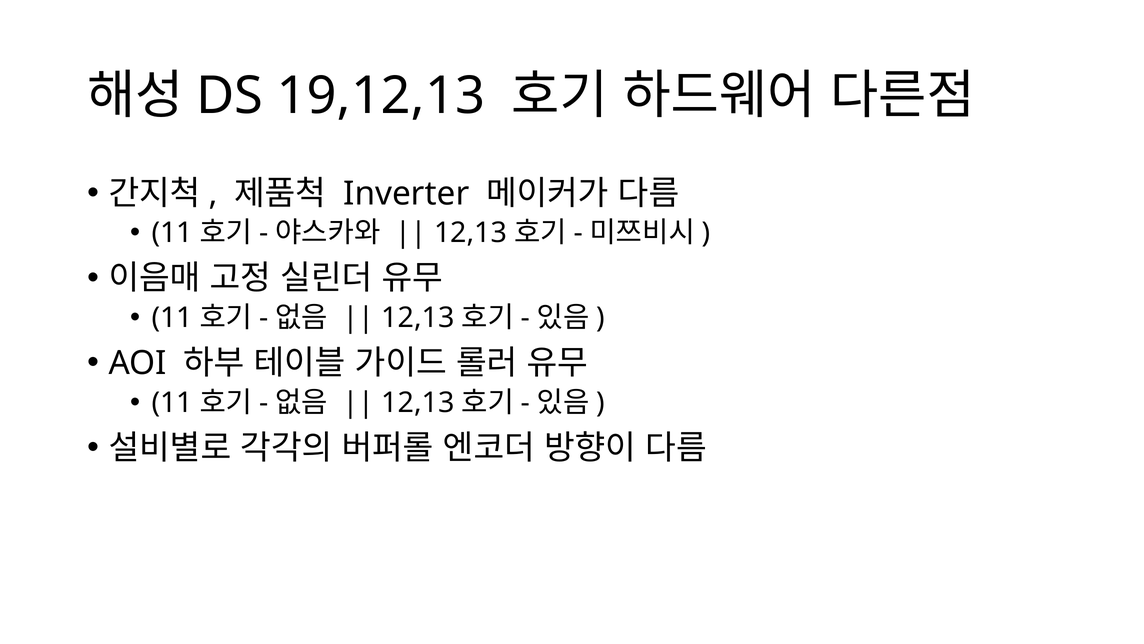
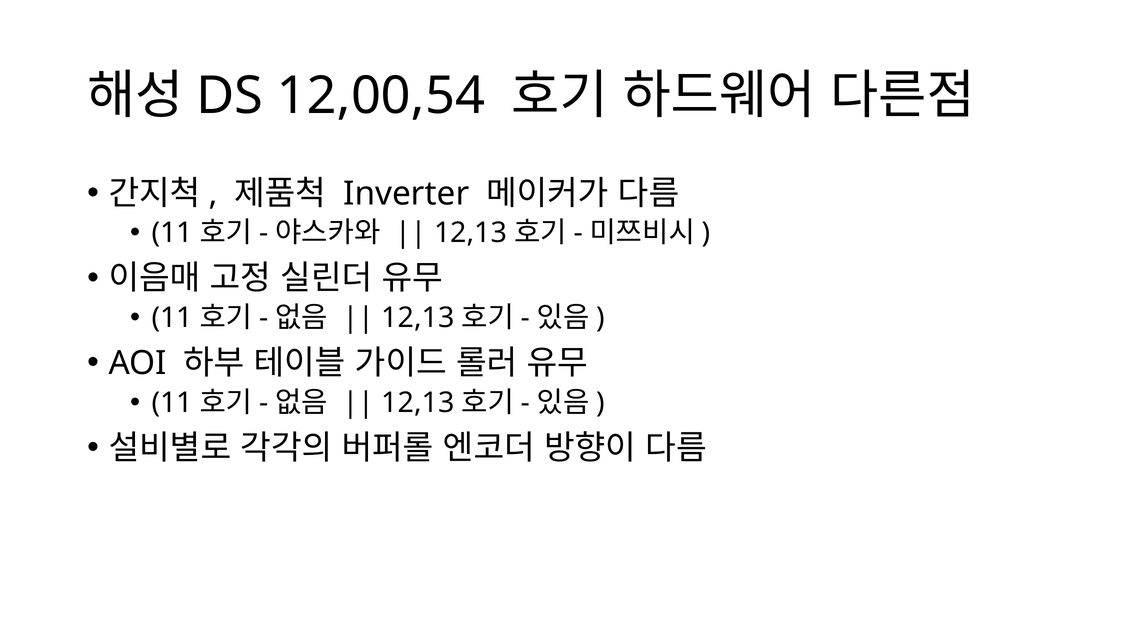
19,12,13: 19,12,13 -> 12,00,54
